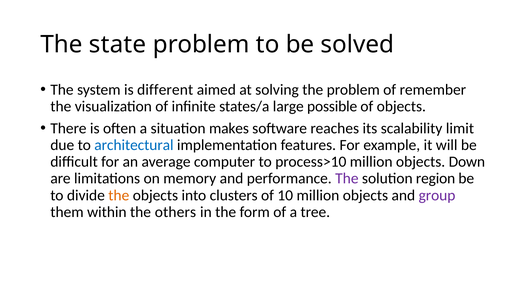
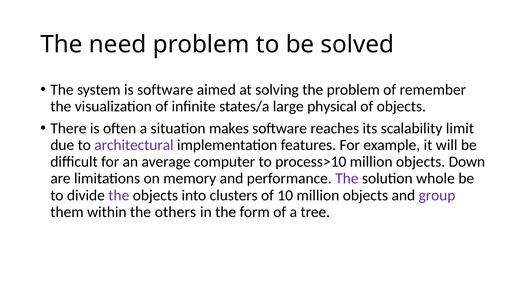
state: state -> need
is different: different -> software
possible: possible -> physical
architectural colour: blue -> purple
region: region -> whole
the at (119, 195) colour: orange -> purple
